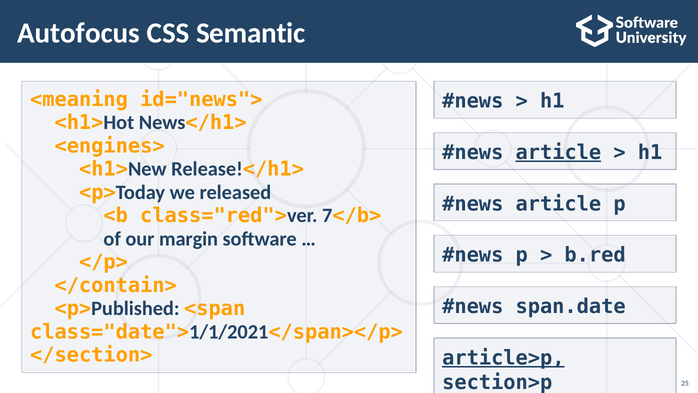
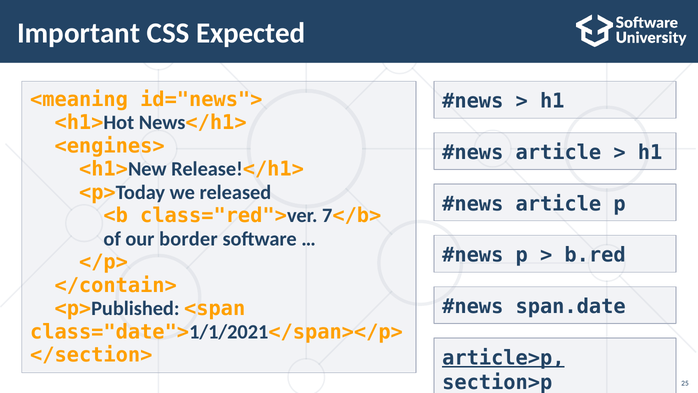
Autofocus: Autofocus -> Important
Semantic: Semantic -> Expected
article at (558, 152) underline: present -> none
margin: margin -> border
